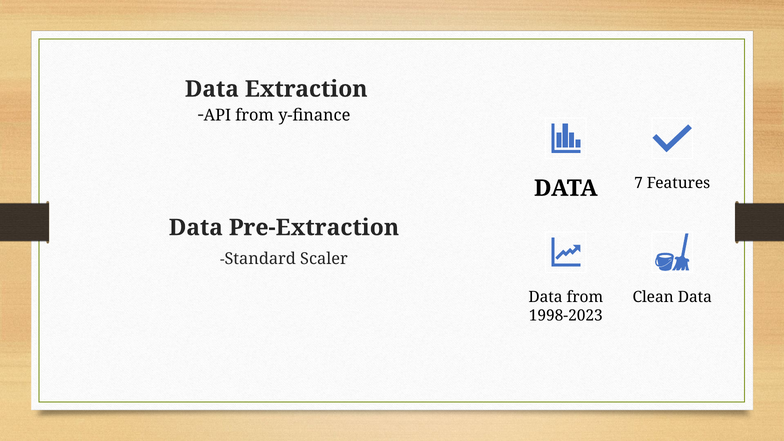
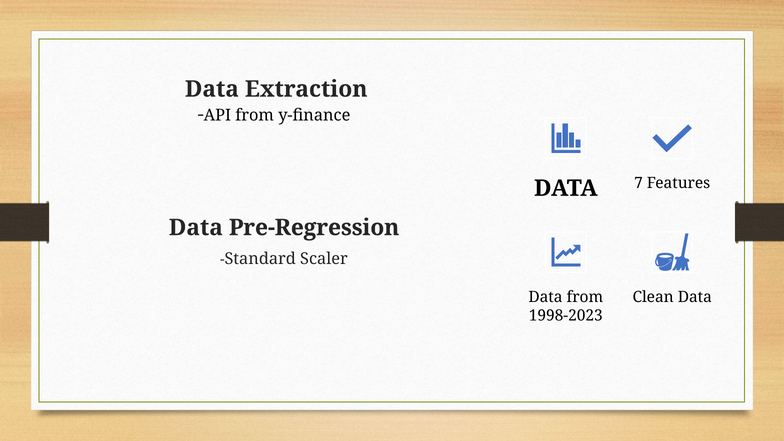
Pre-Extraction: Pre-Extraction -> Pre-Regression
